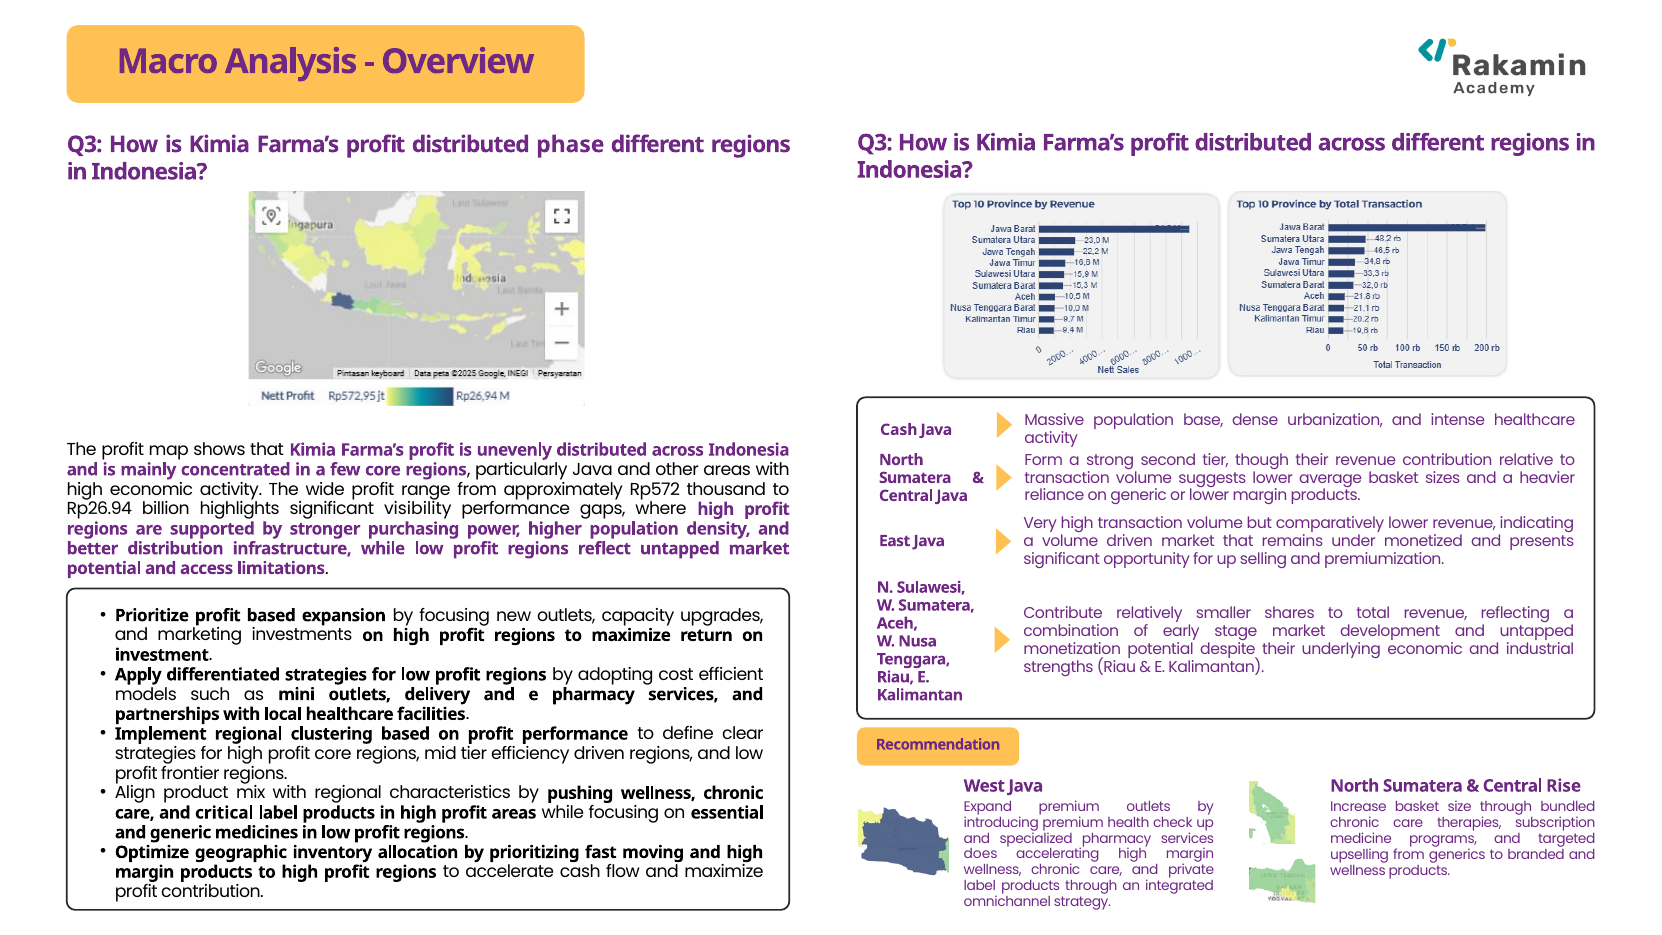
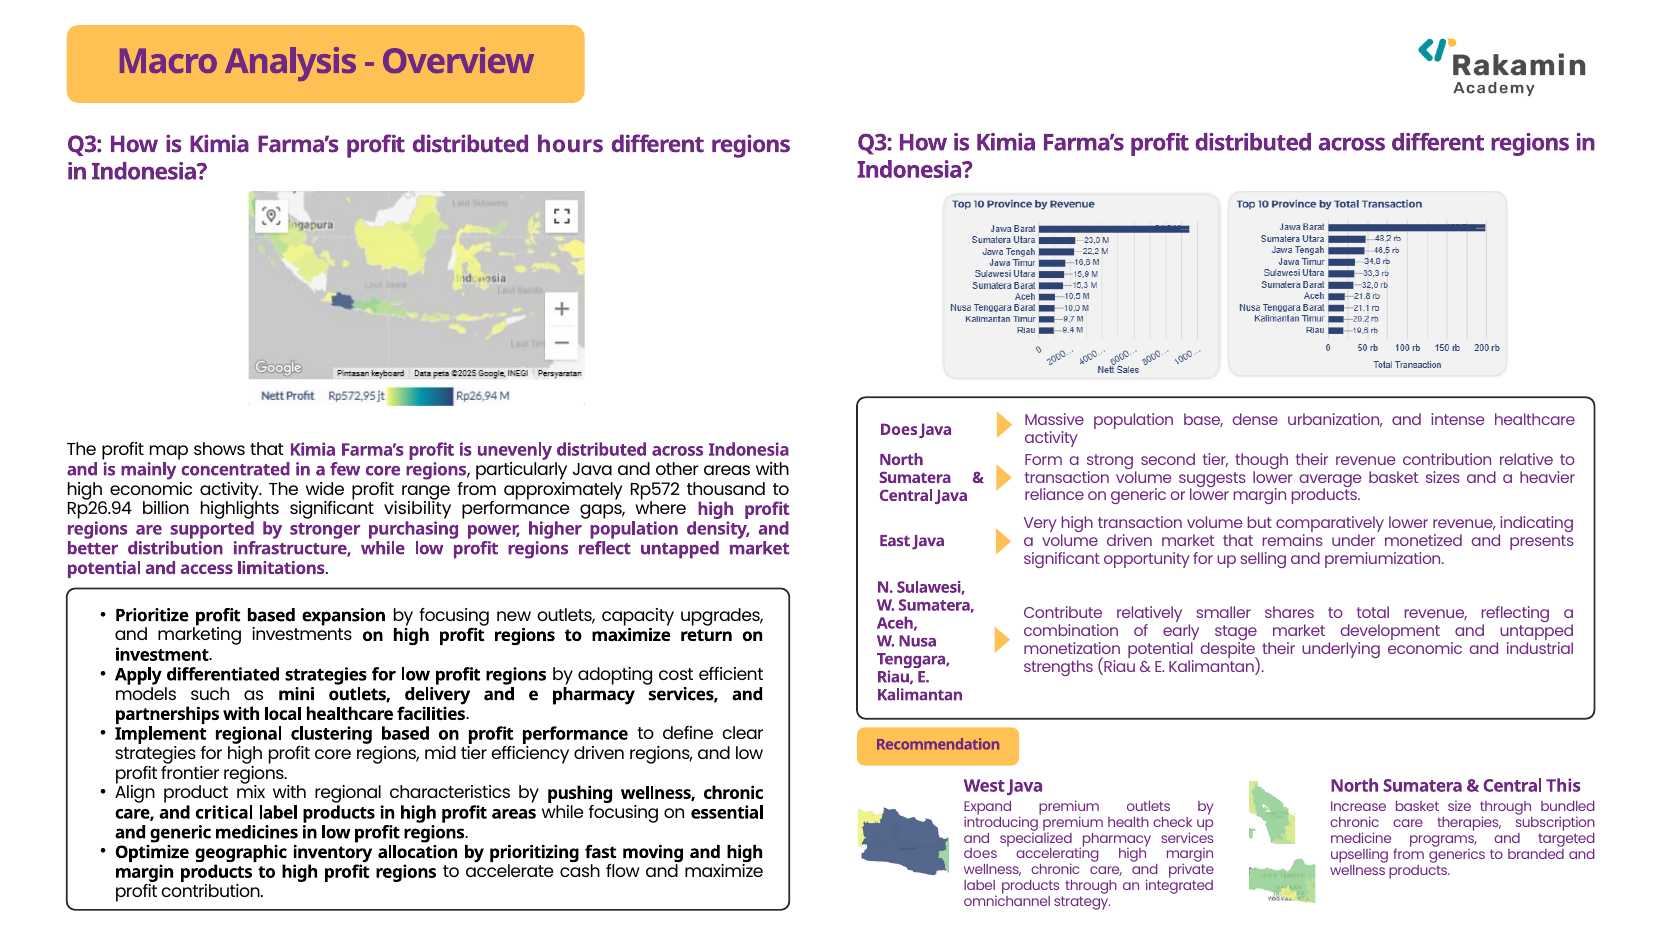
phase: phase -> hours
Cash at (899, 430): Cash -> Does
Rise: Rise -> This
